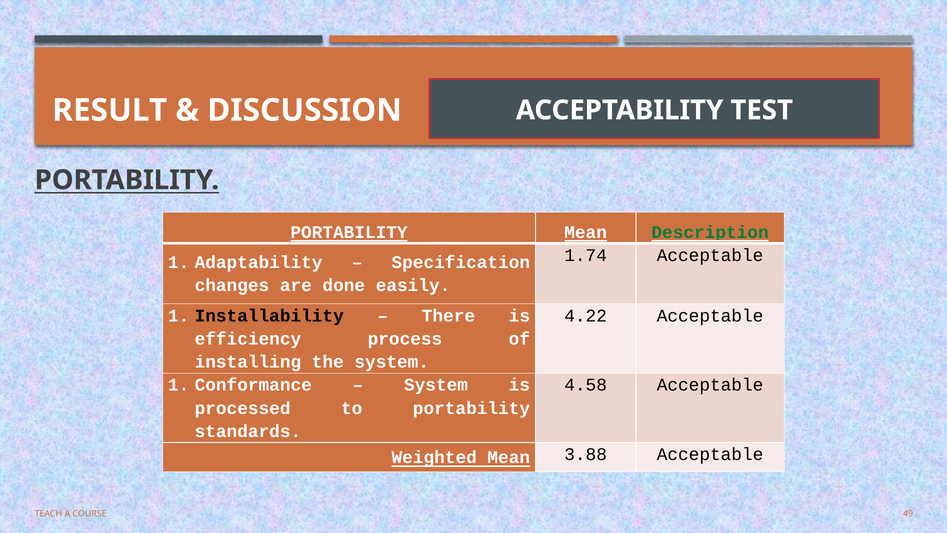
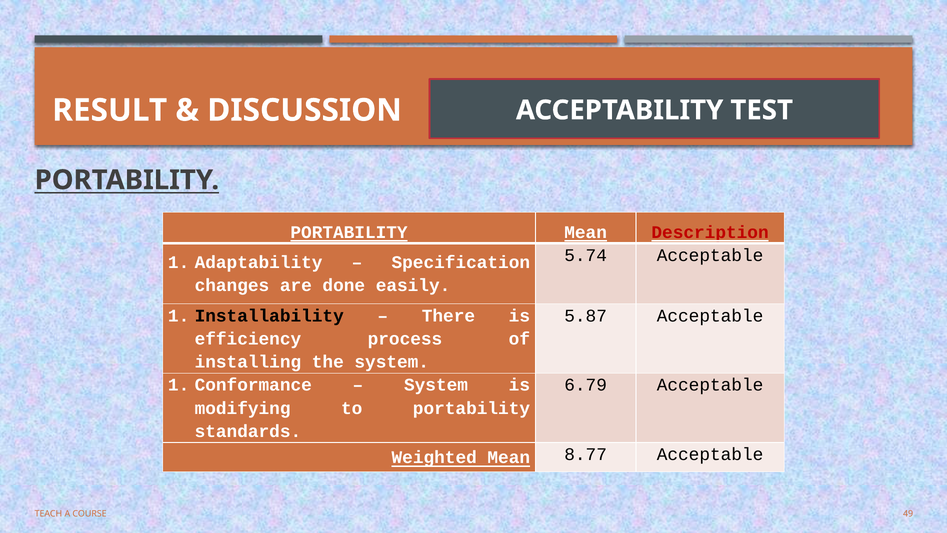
Description colour: green -> red
1.74: 1.74 -> 5.74
4.22: 4.22 -> 5.87
4.58: 4.58 -> 6.79
processed: processed -> modifying
3.88: 3.88 -> 8.77
